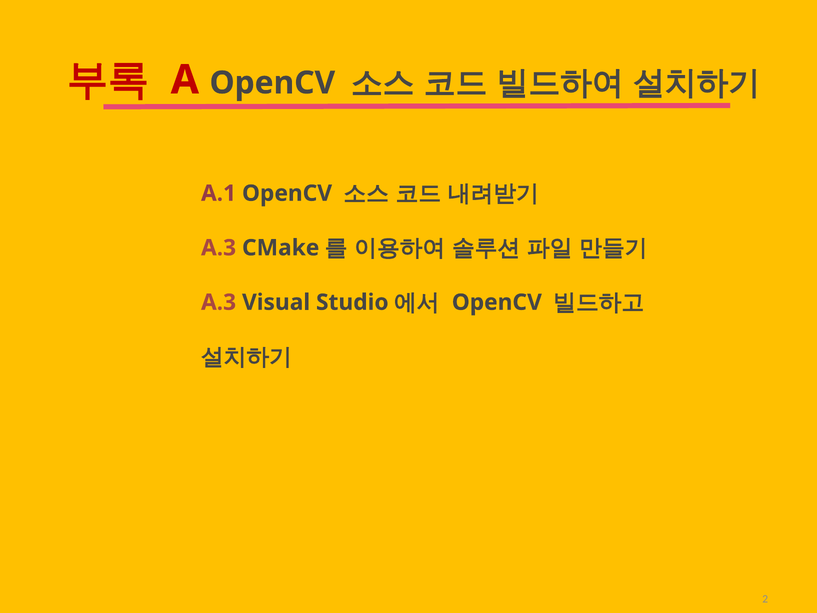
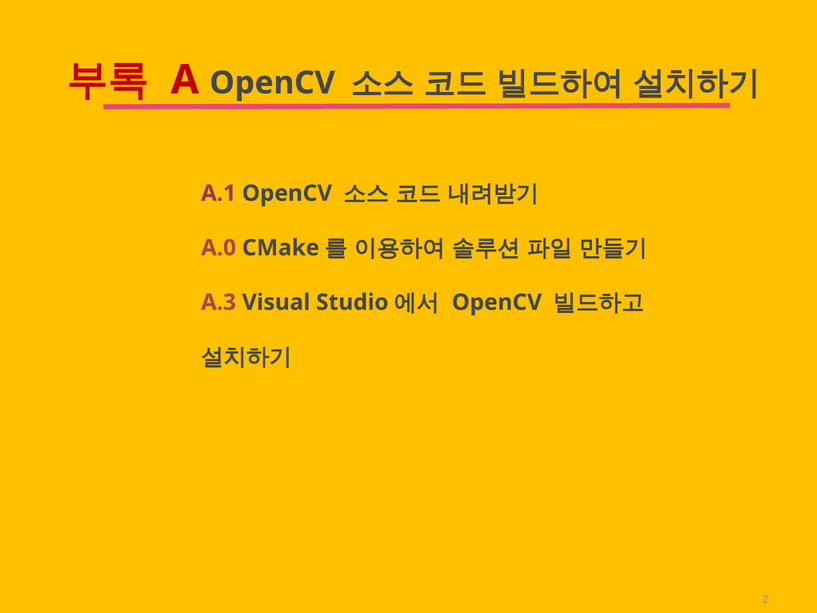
A.3 at (219, 248): A.3 -> A.0
